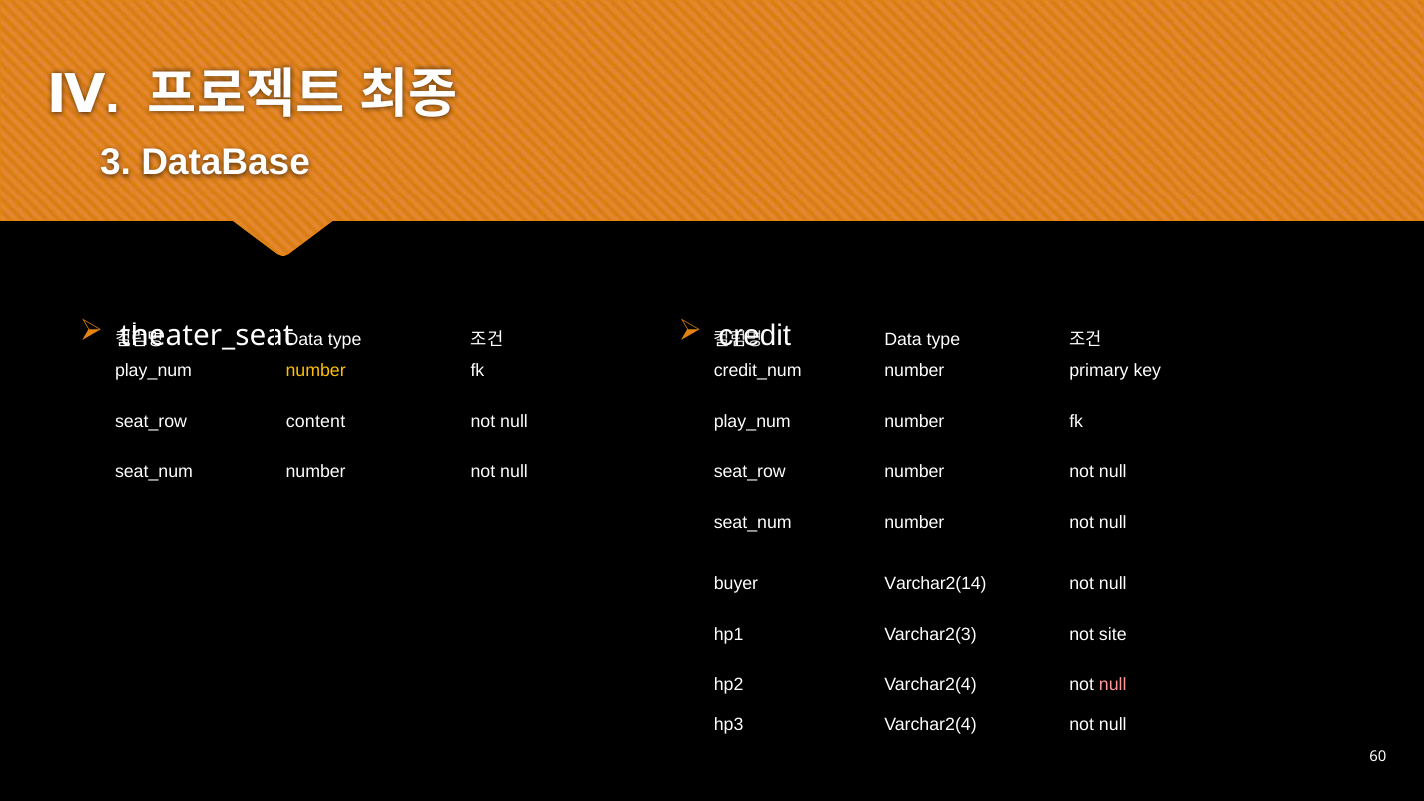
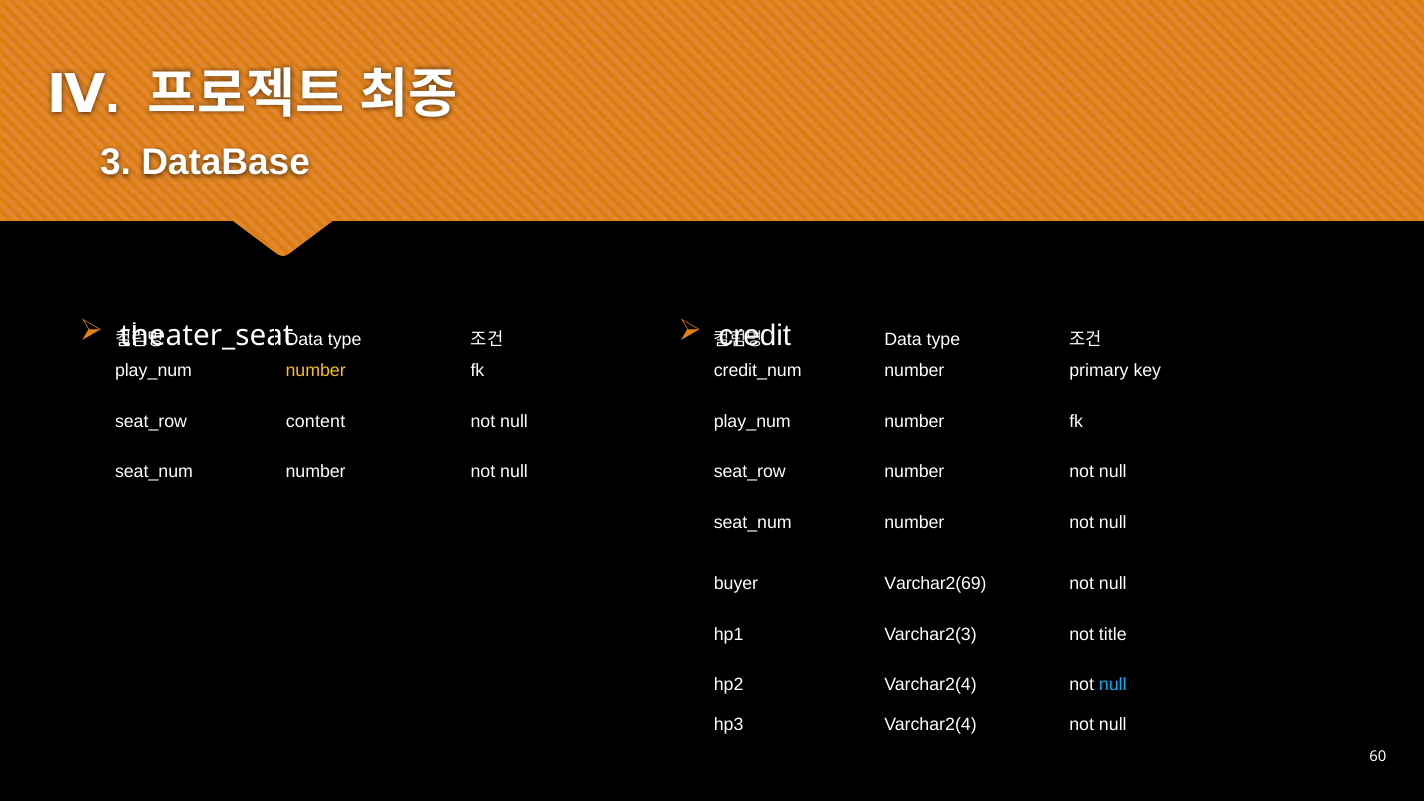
Varchar2(14: Varchar2(14 -> Varchar2(69
site: site -> title
null at (1113, 685) colour: pink -> light blue
